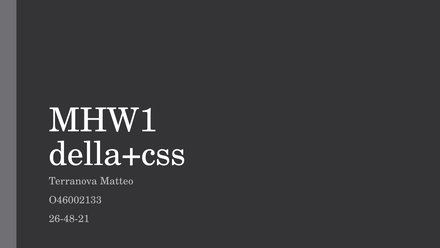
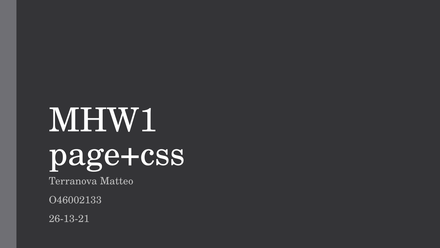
della+css: della+css -> page+css
26-48-21: 26-48-21 -> 26-13-21
